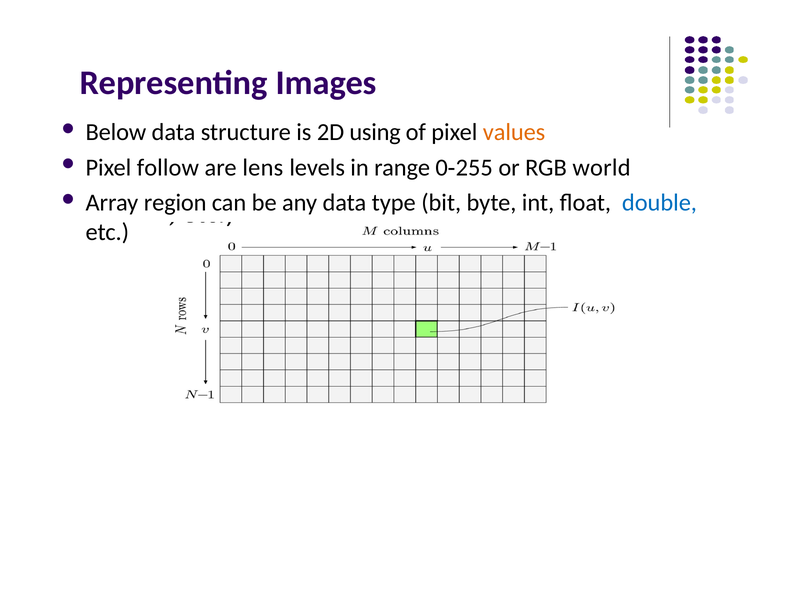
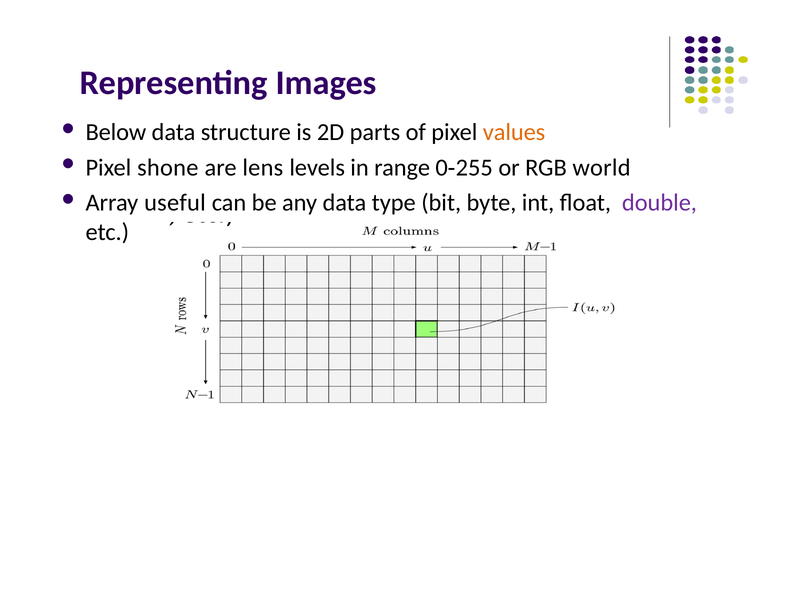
using: using -> parts
follow: follow -> shone
region: region -> useful
double colour: blue -> purple
